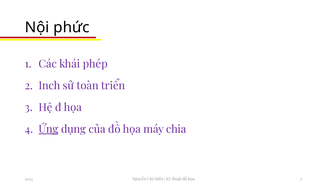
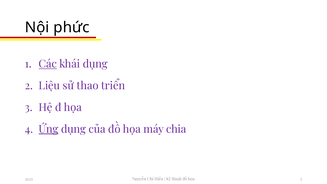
Các underline: none -> present
khái phép: phép -> dụng
Inch: Inch -> Liệu
toàn: toàn -> thao
